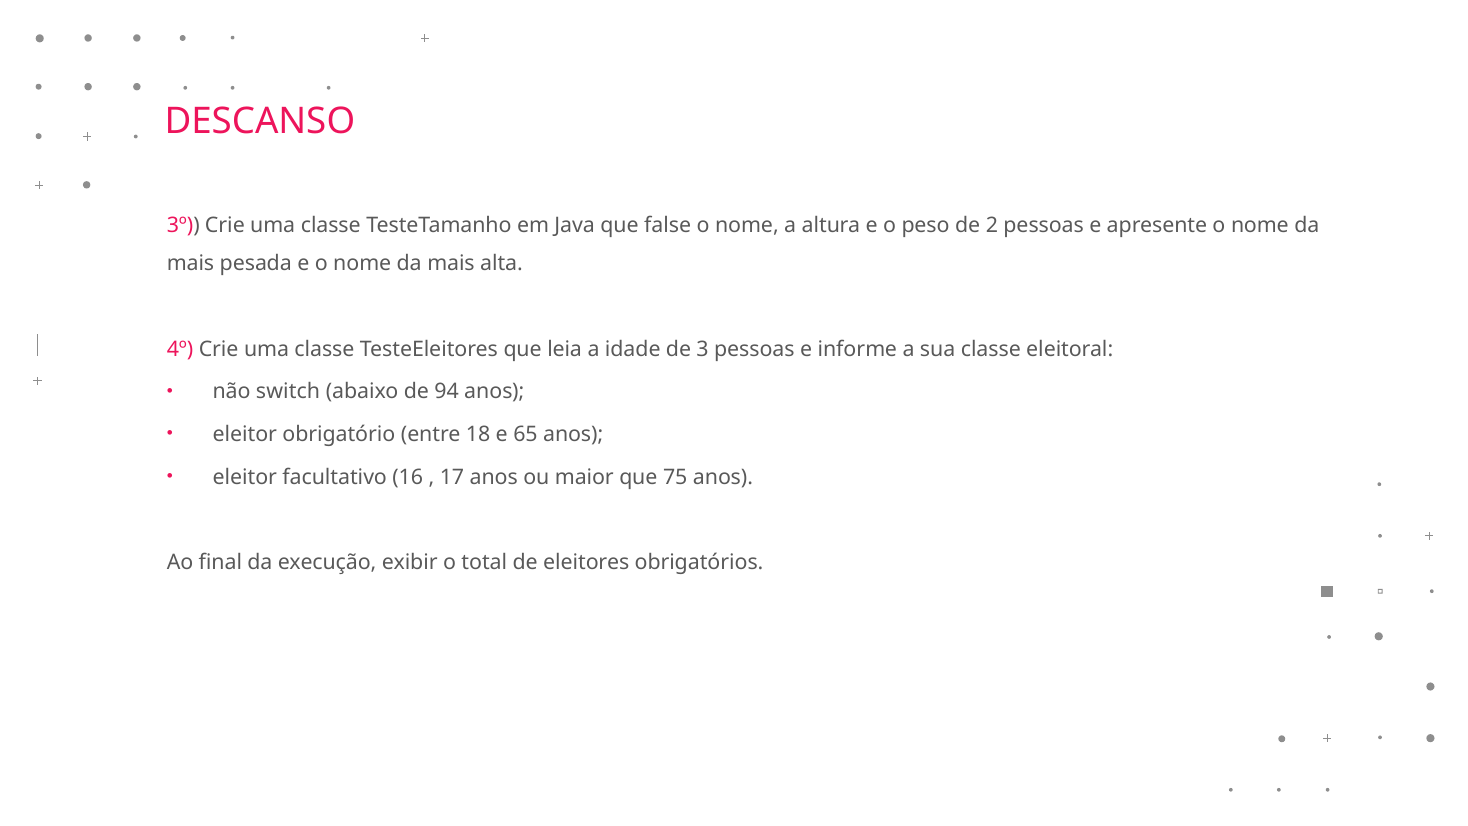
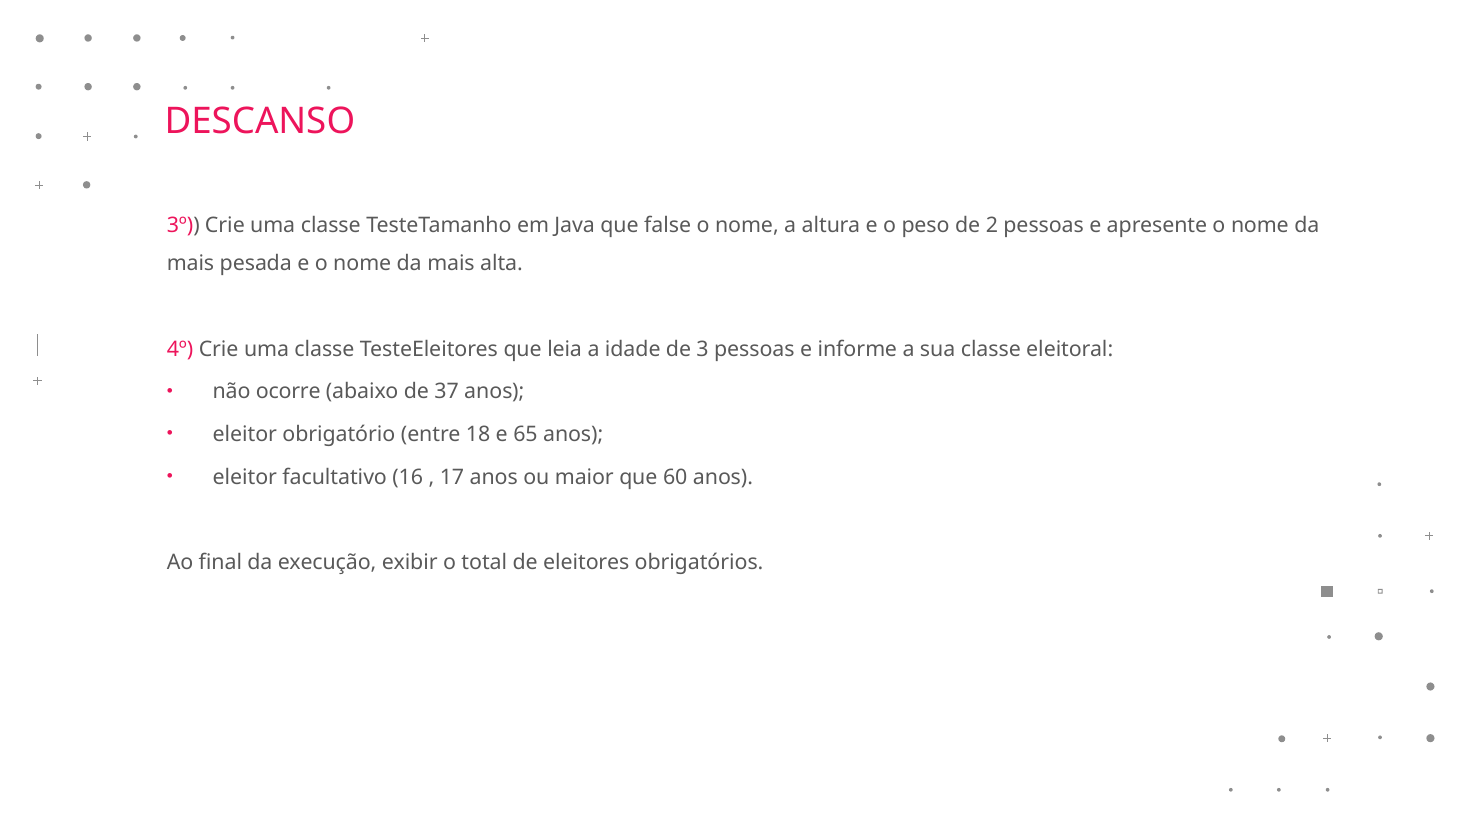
switch: switch -> ocorre
94: 94 -> 37
75: 75 -> 60
